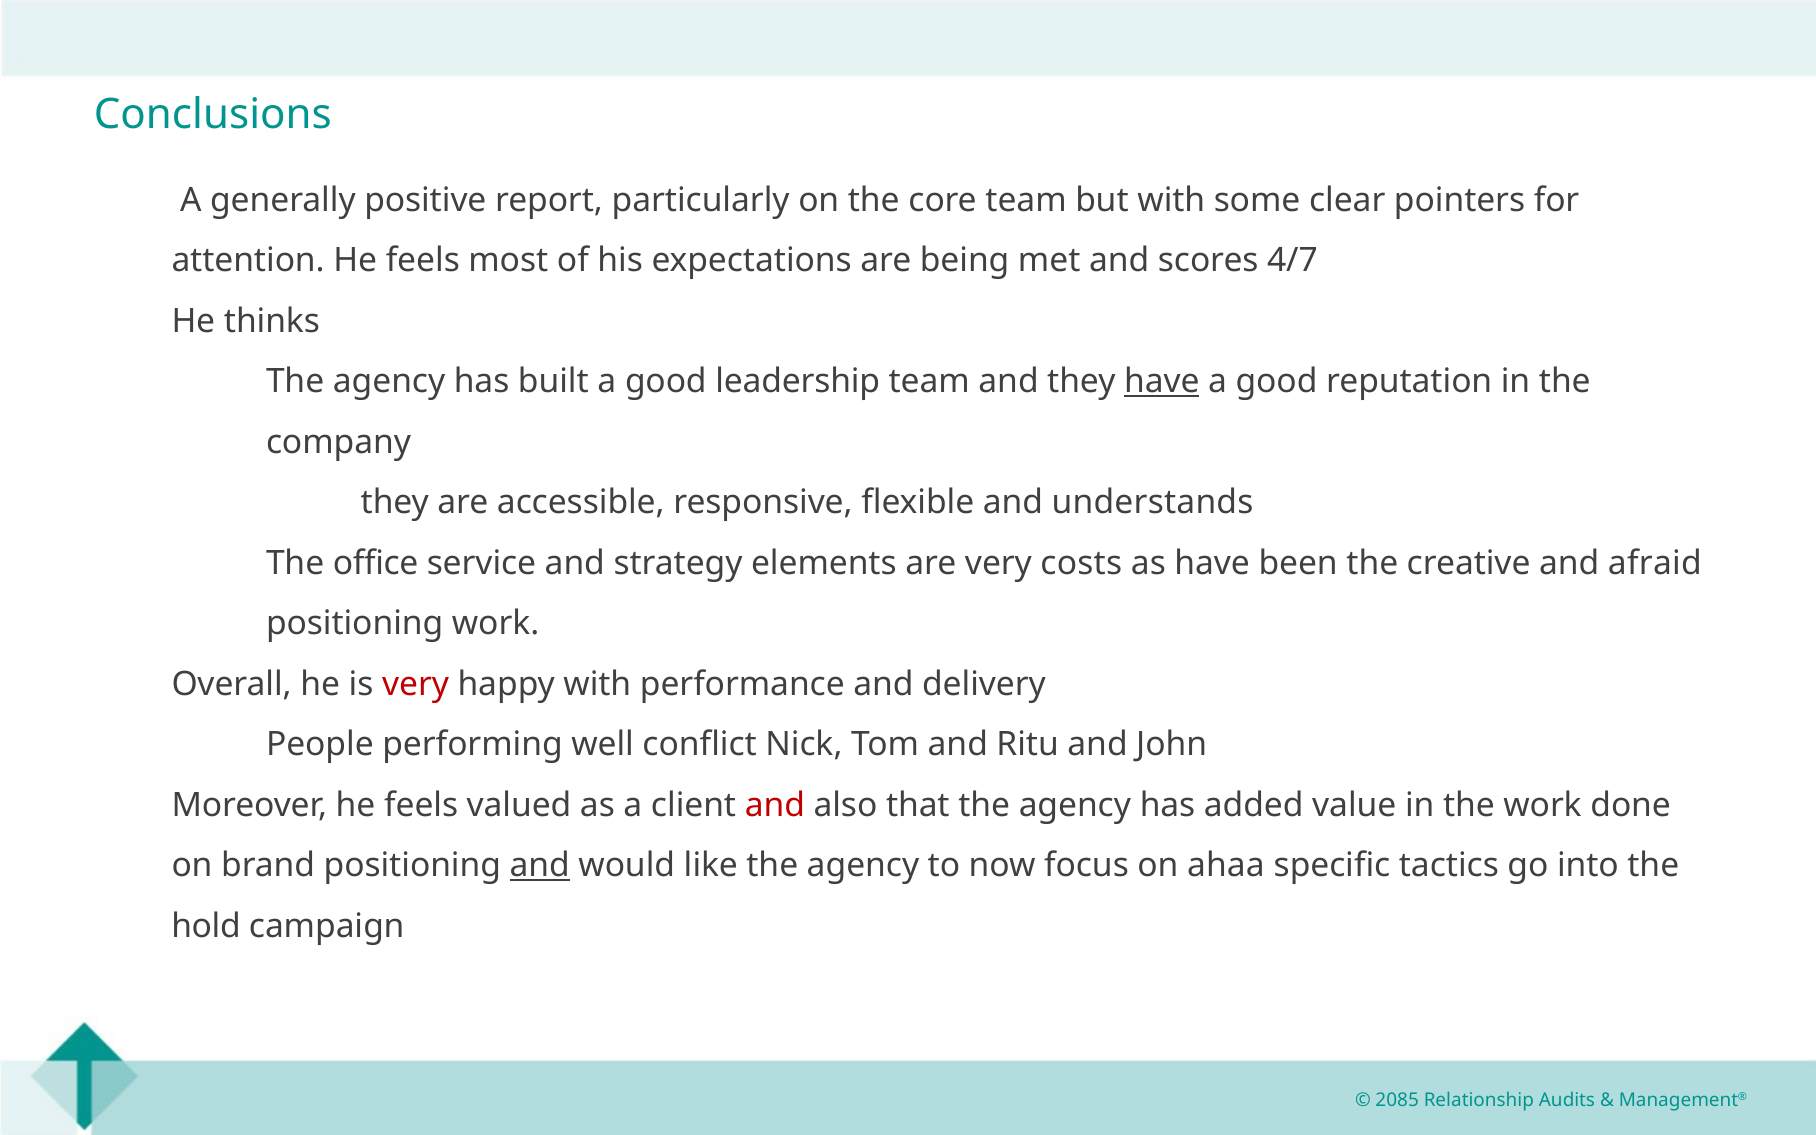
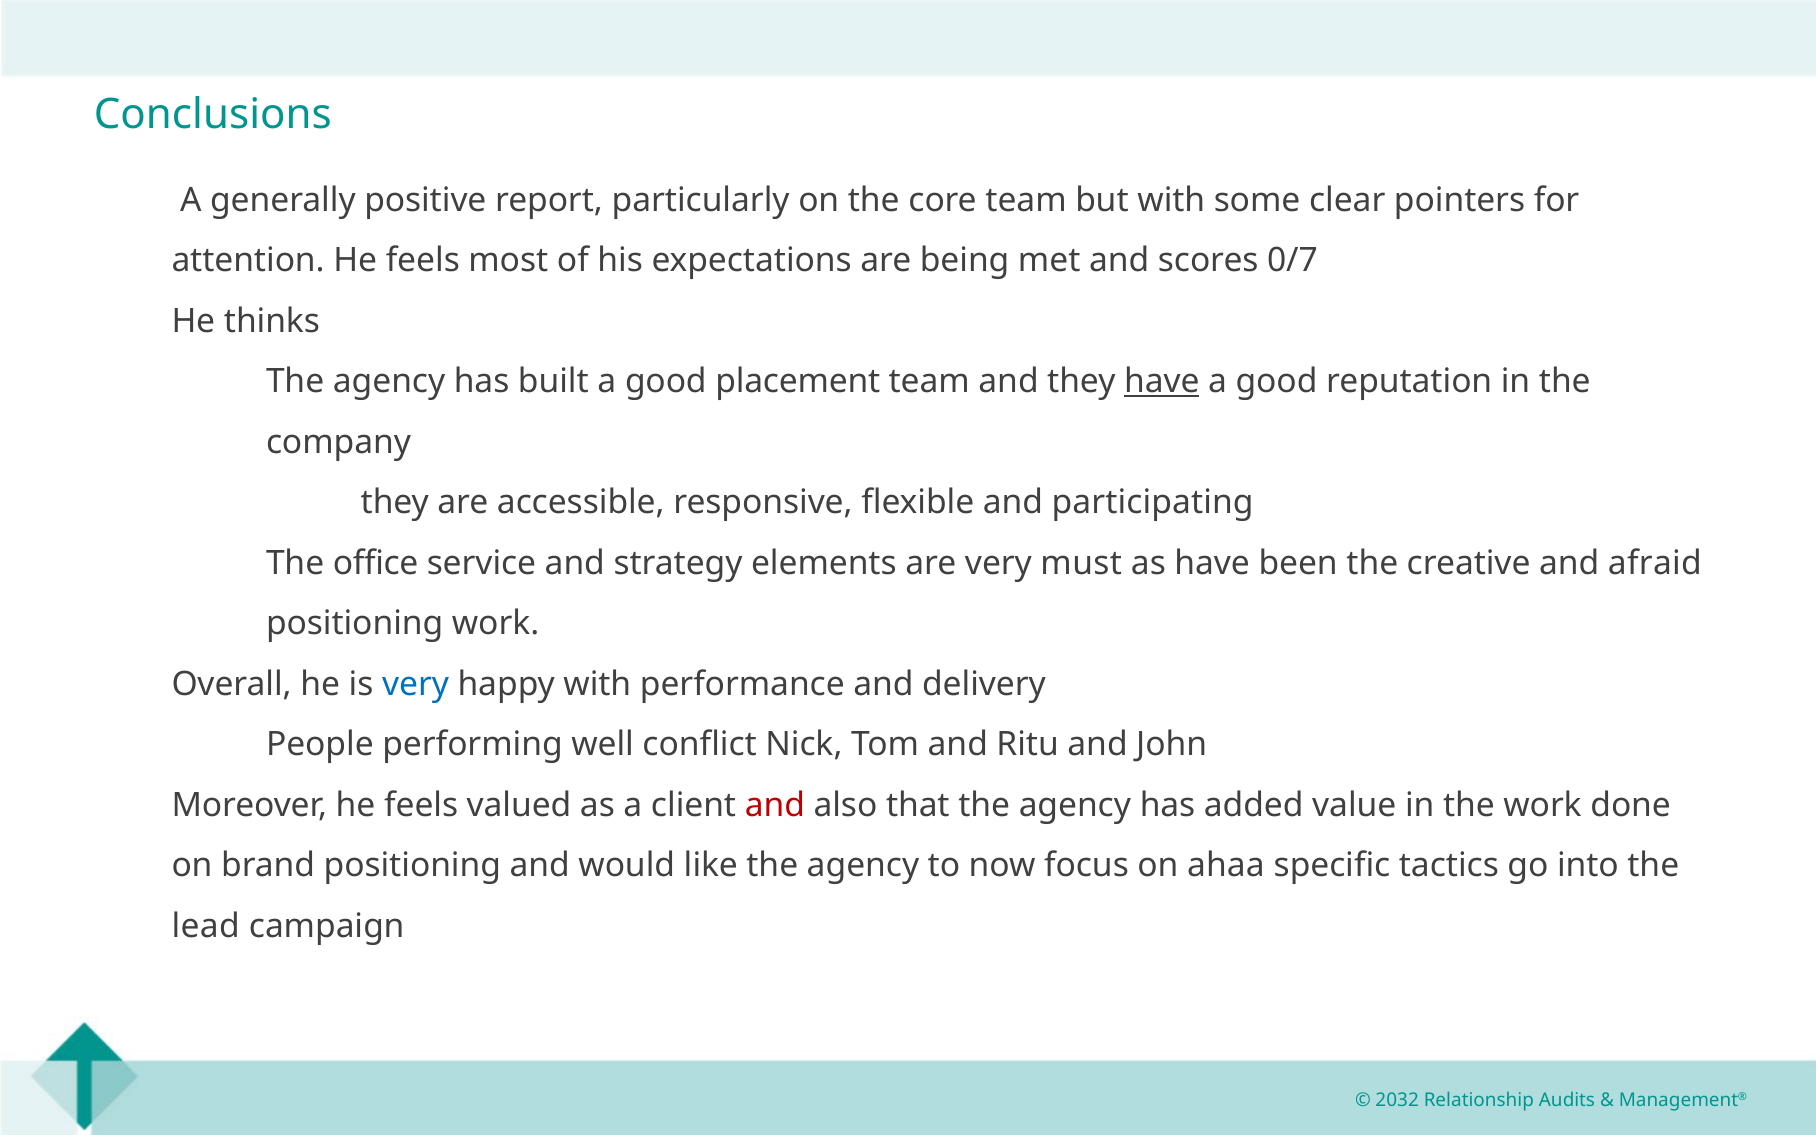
4/7: 4/7 -> 0/7
leadership: leadership -> placement
understands: understands -> participating
costs: costs -> must
very at (416, 684) colour: red -> blue
and at (540, 866) underline: present -> none
hold: hold -> lead
2085: 2085 -> 2032
